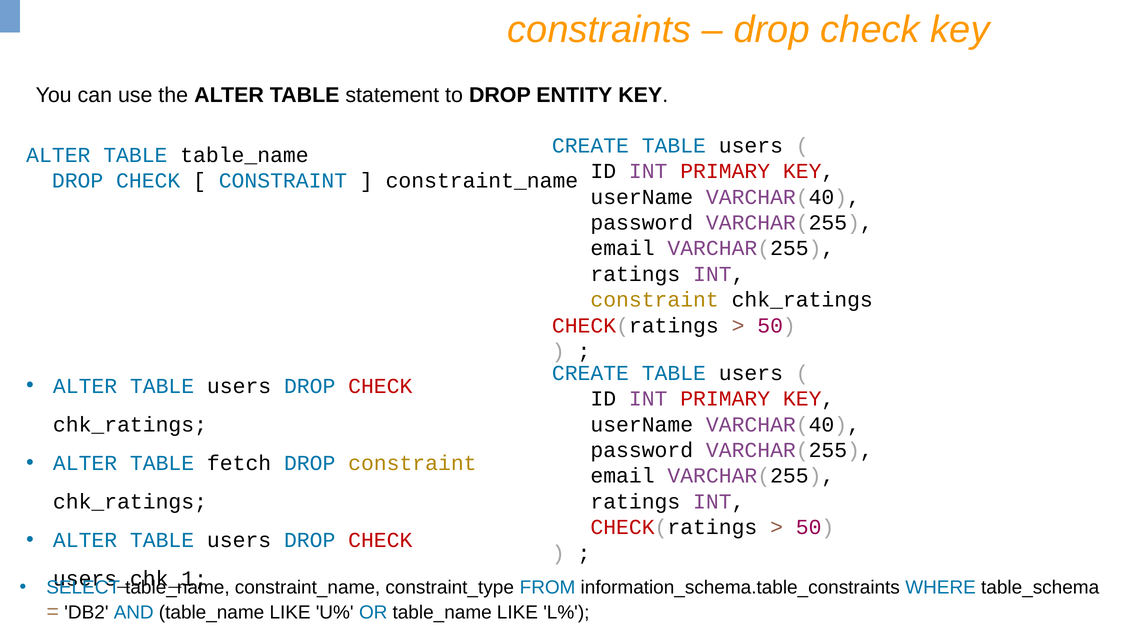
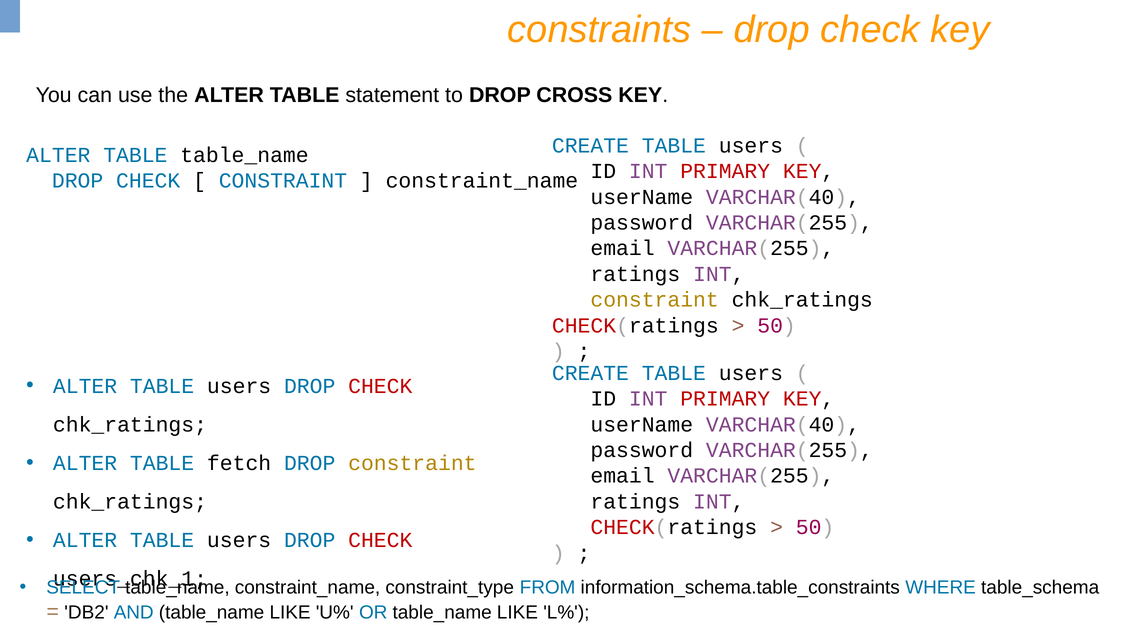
ENTITY: ENTITY -> CROSS
